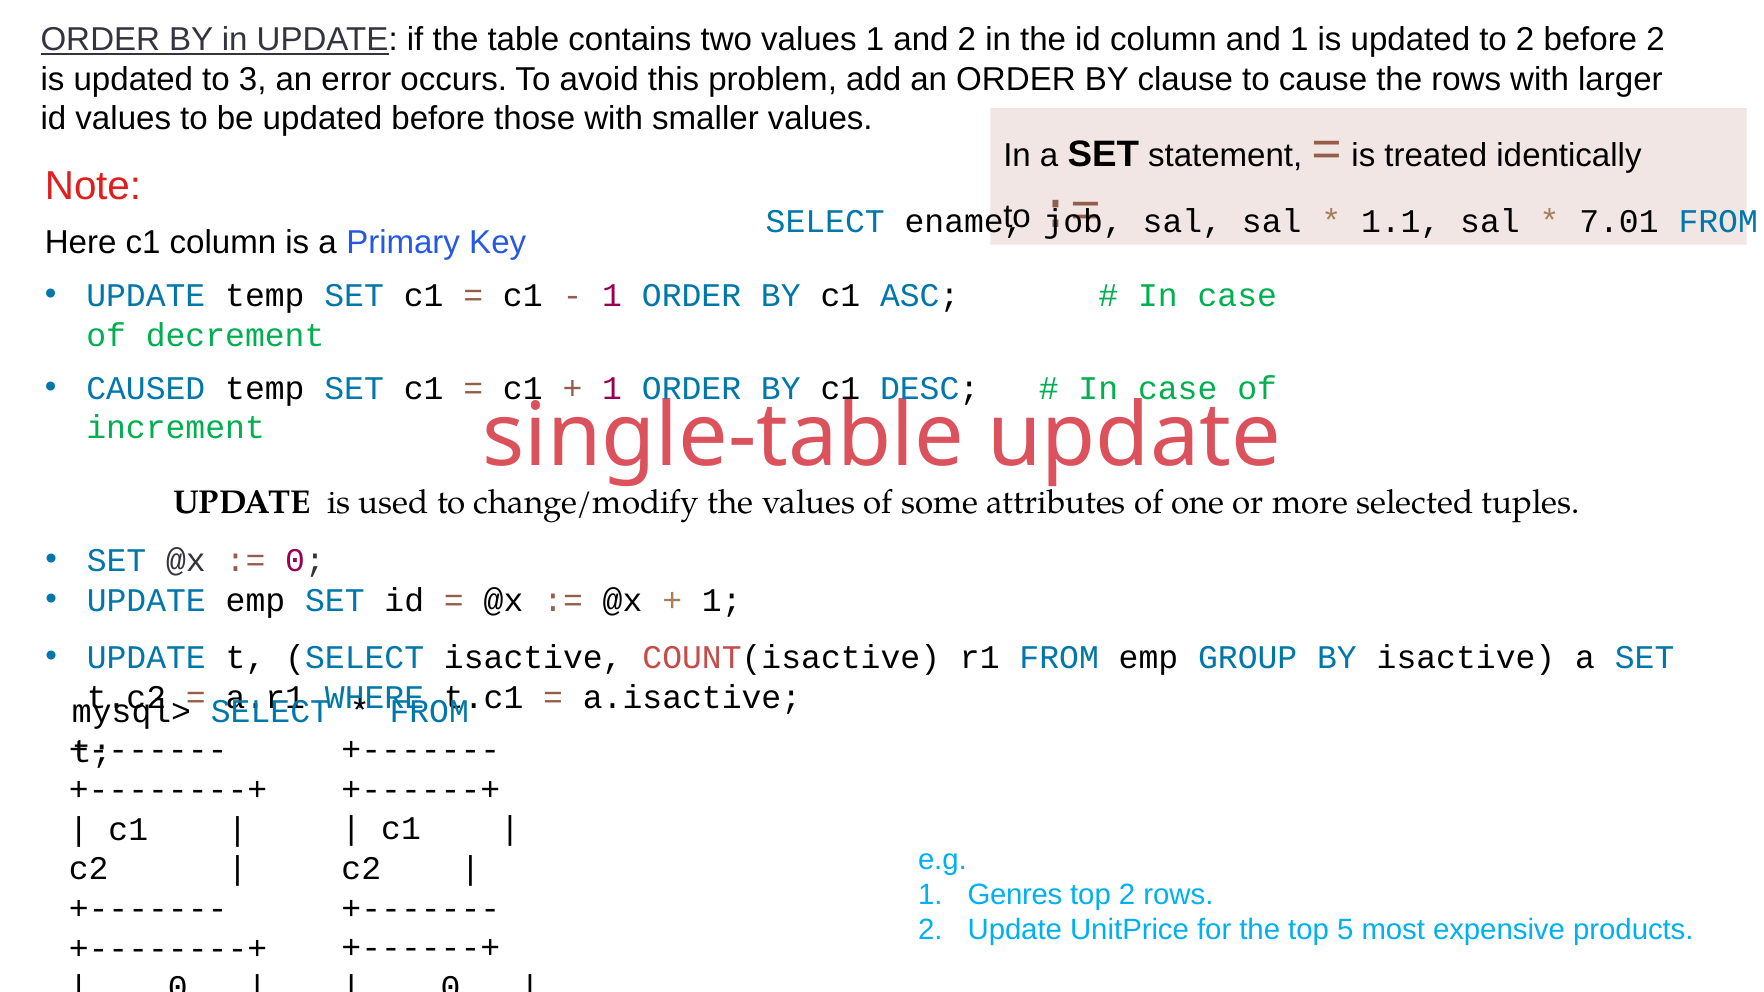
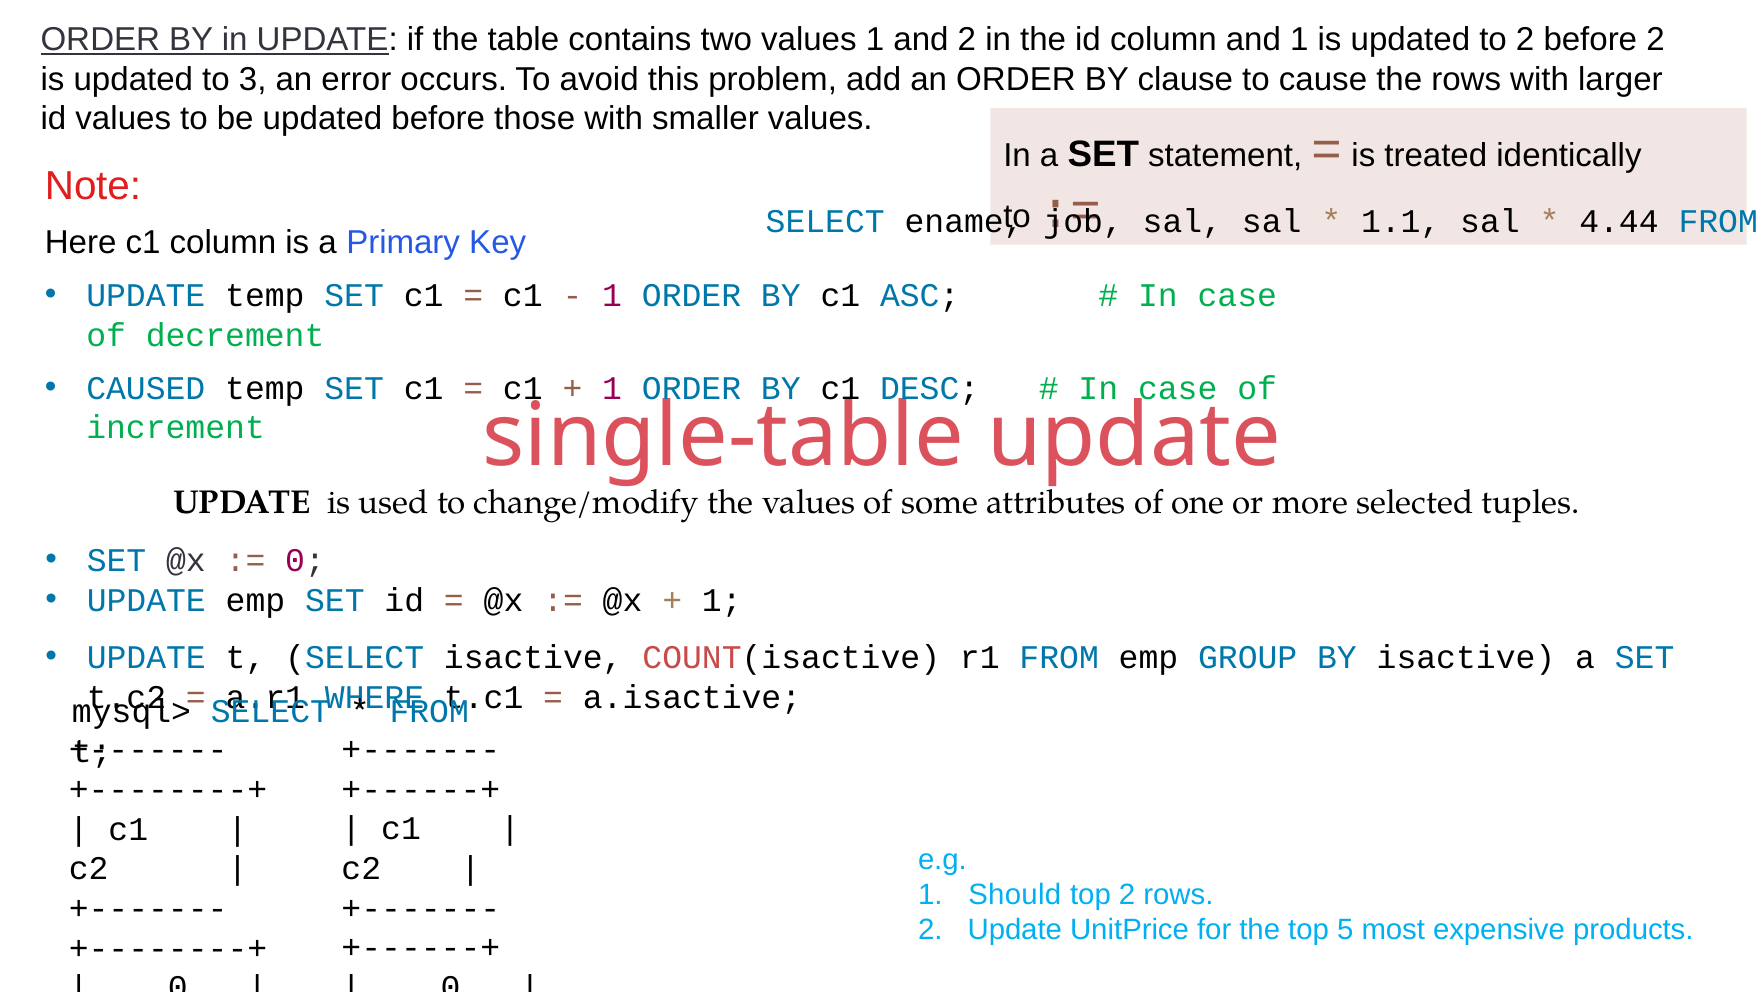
7.01: 7.01 -> 4.44
Genres: Genres -> Should
